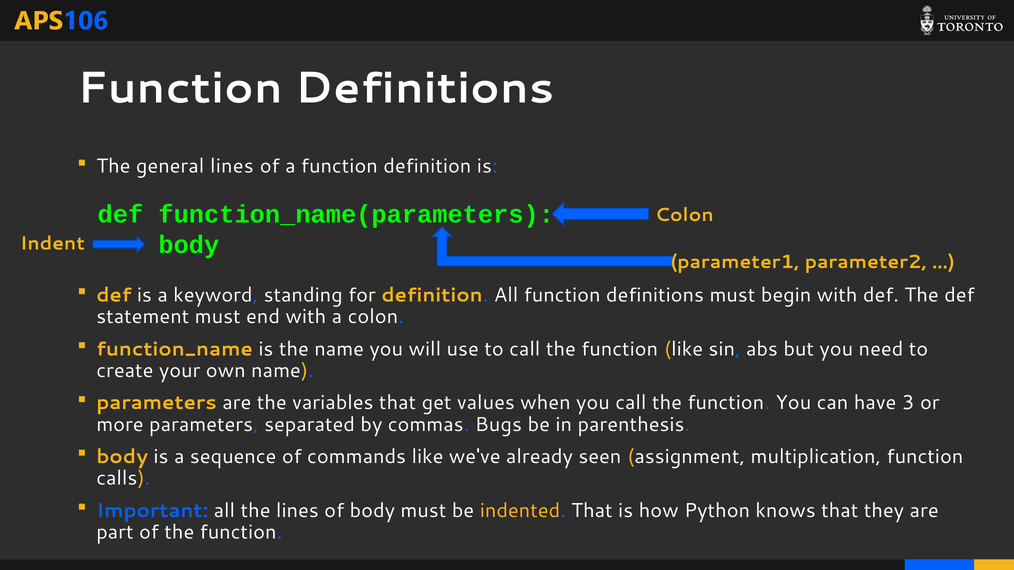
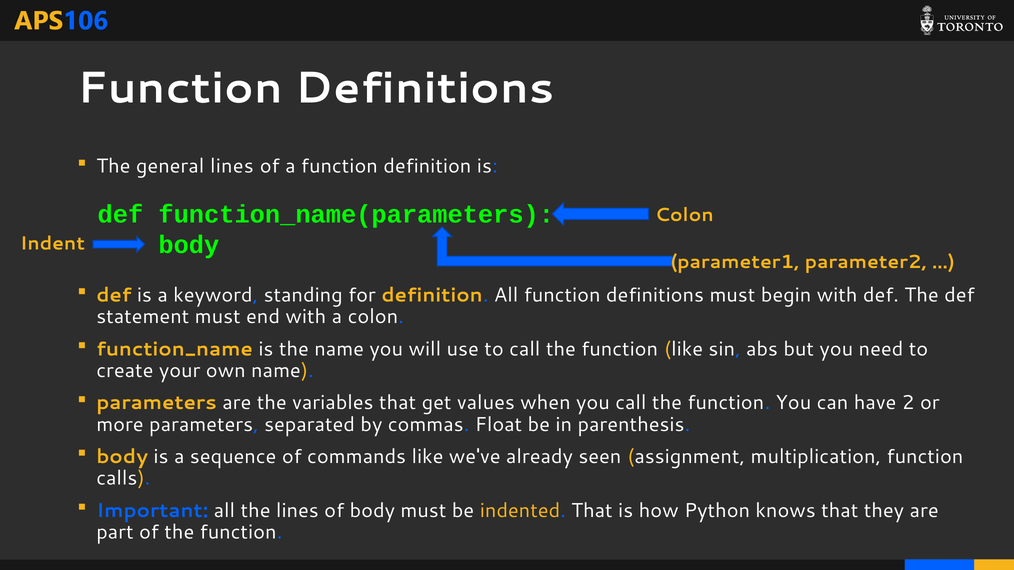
3: 3 -> 2
Bugs: Bugs -> Float
